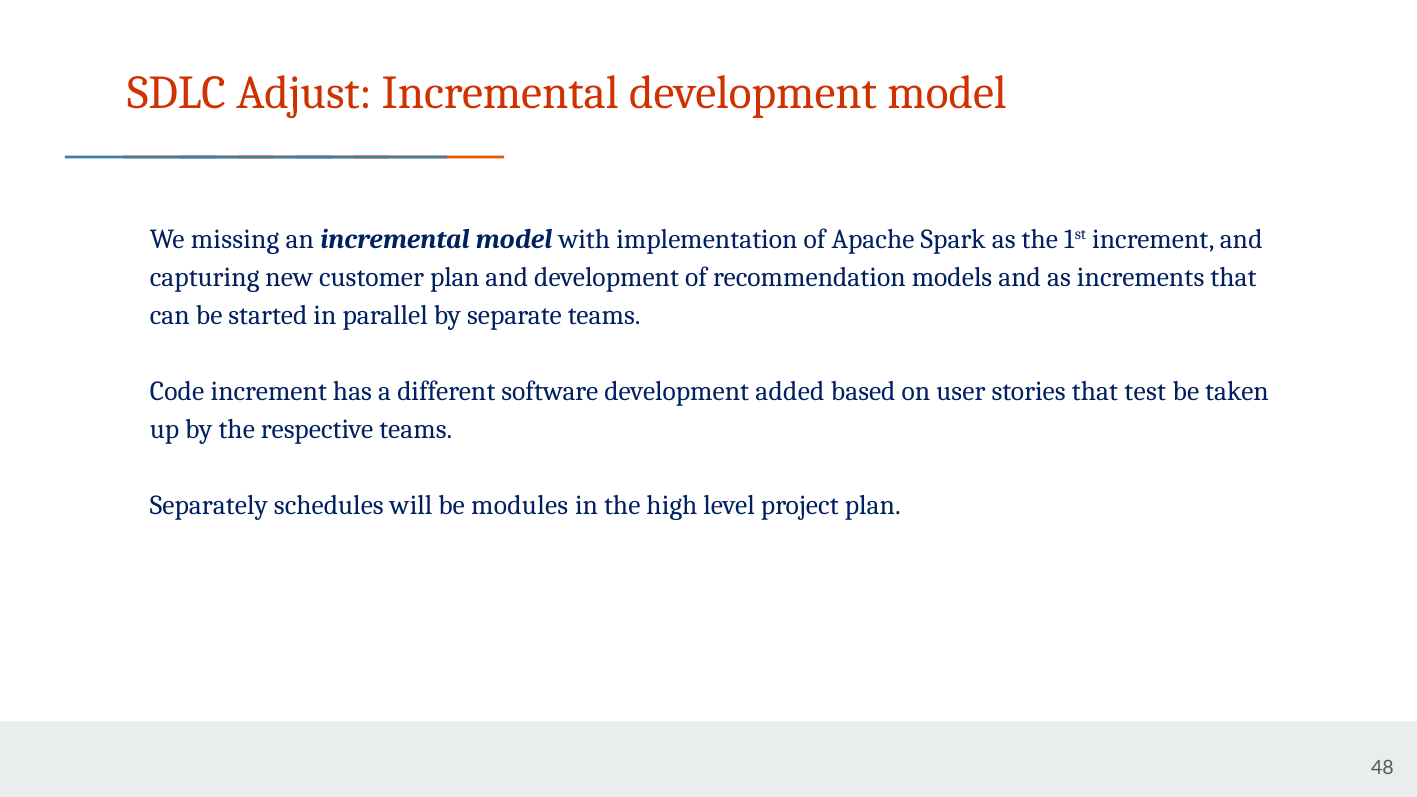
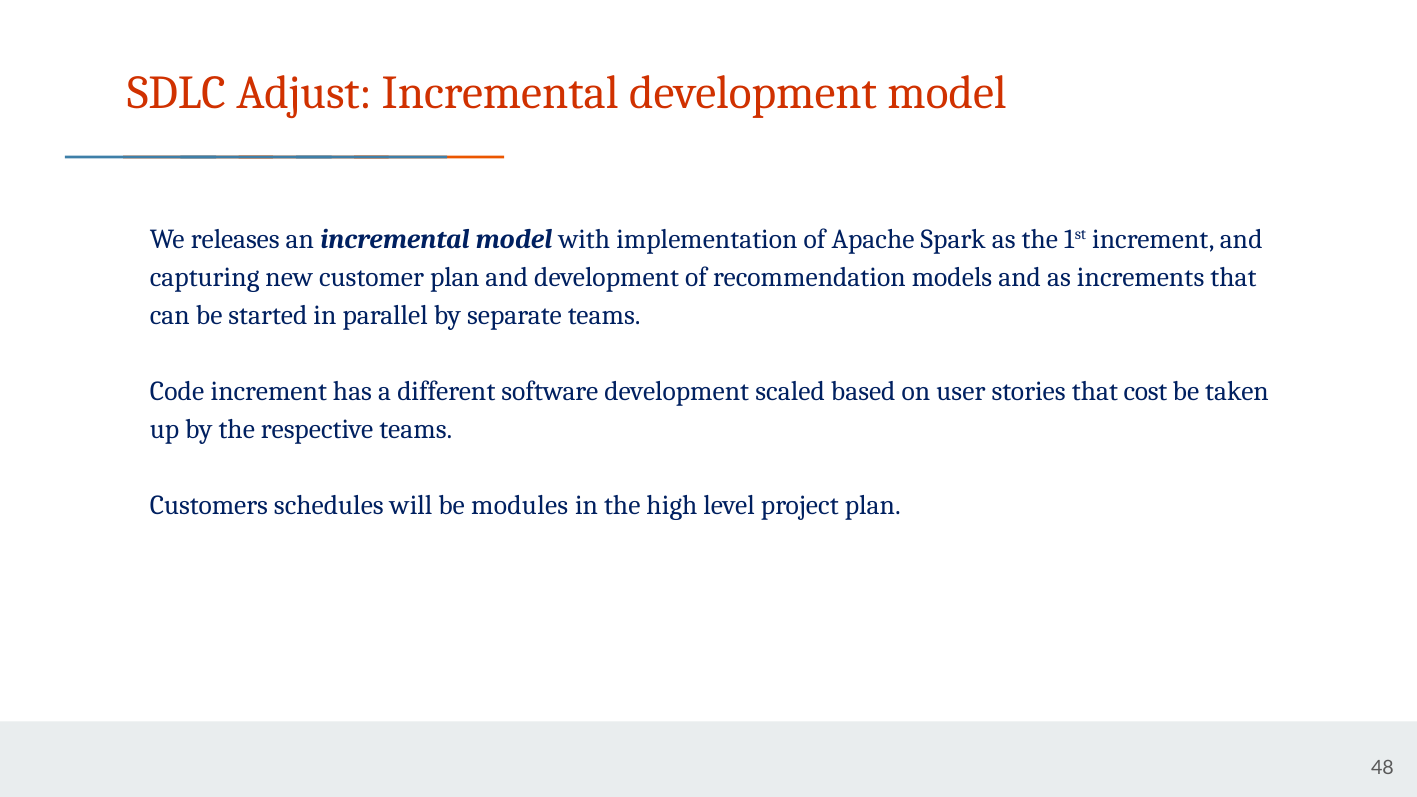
missing: missing -> releases
added: added -> scaled
test: test -> cost
Separately: Separately -> Customers
